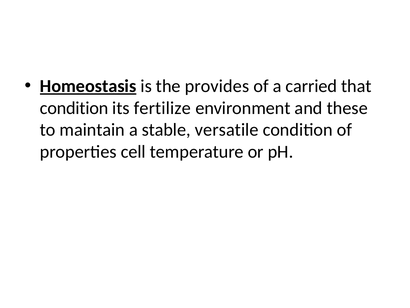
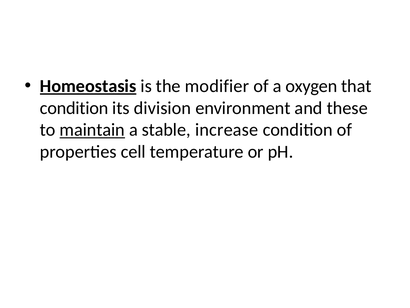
provides: provides -> modifier
carried: carried -> oxygen
fertilize: fertilize -> division
maintain underline: none -> present
versatile: versatile -> increase
